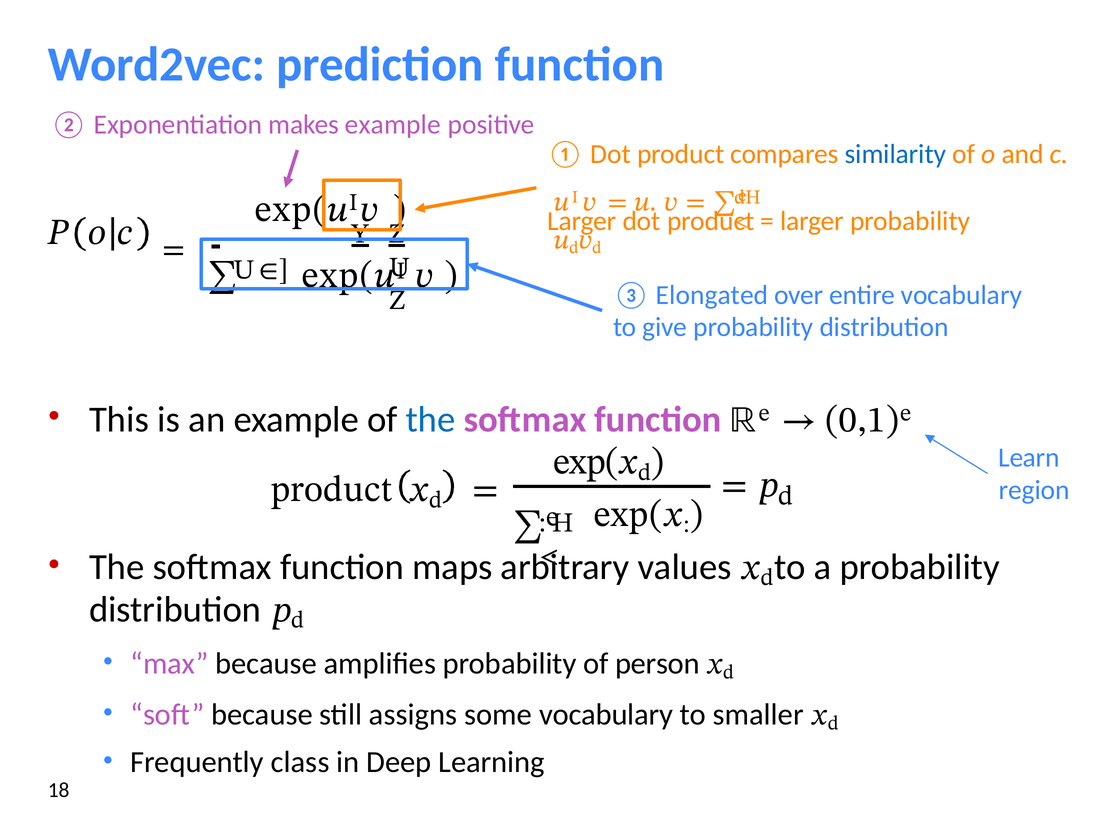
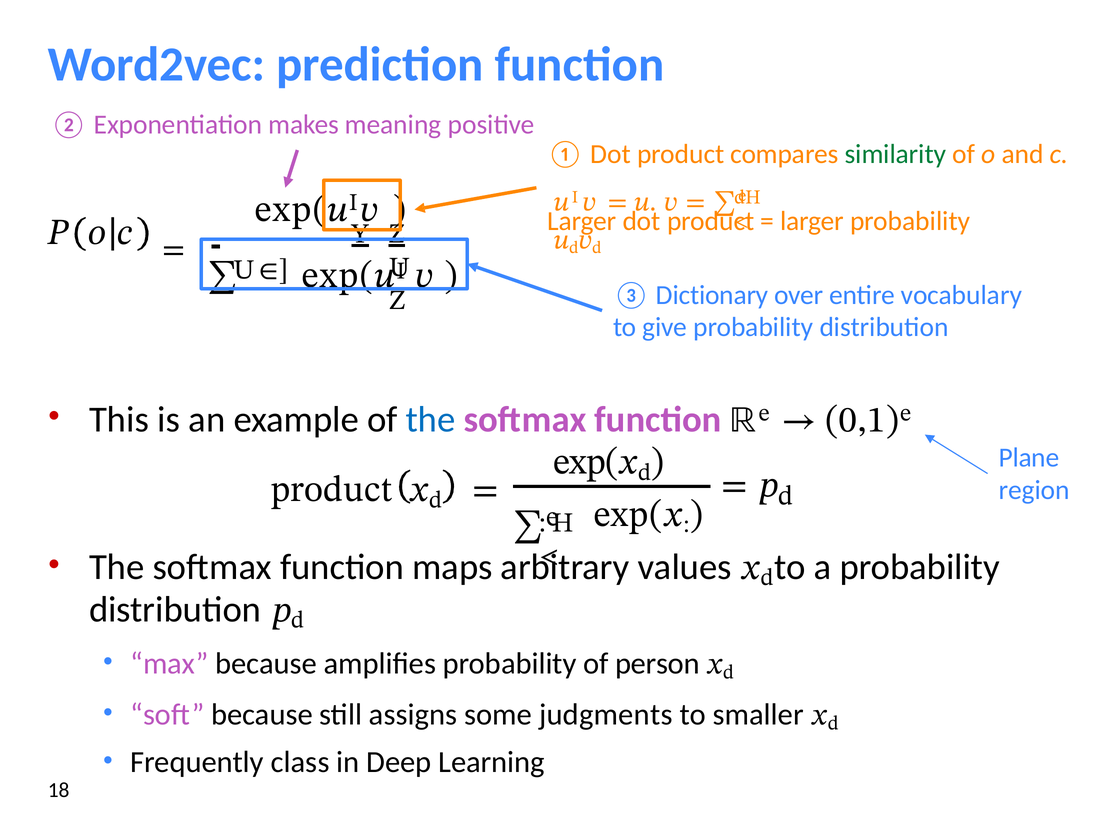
makes example: example -> meaning
similarity colour: blue -> green
Elongated: Elongated -> Dictionary
Learn: Learn -> Plane
some vocabulary: vocabulary -> judgments
